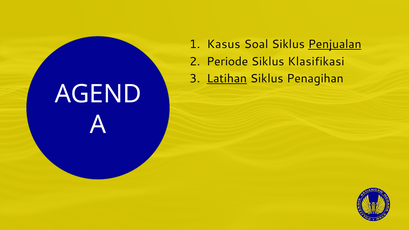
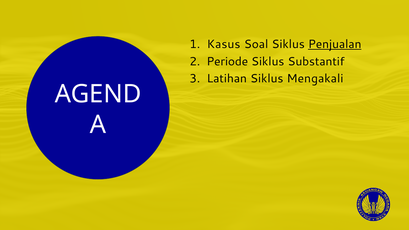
Klasifikasi: Klasifikasi -> Substantif
Latihan underline: present -> none
Penagihan: Penagihan -> Mengakali
